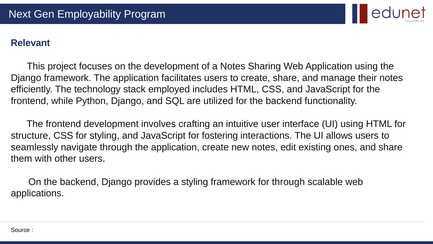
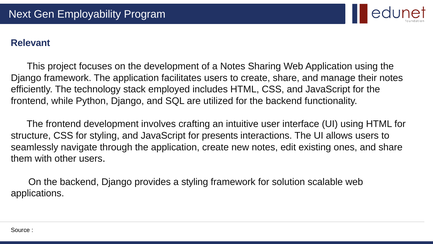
fostering: fostering -> presents
for through: through -> solution
